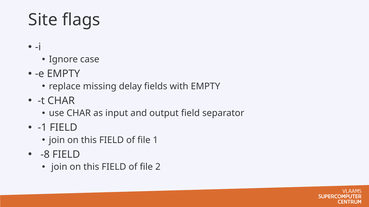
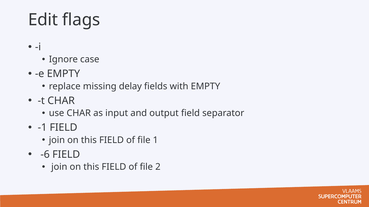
Site: Site -> Edit
-8: -8 -> -6
